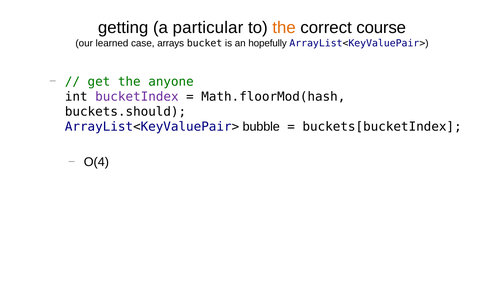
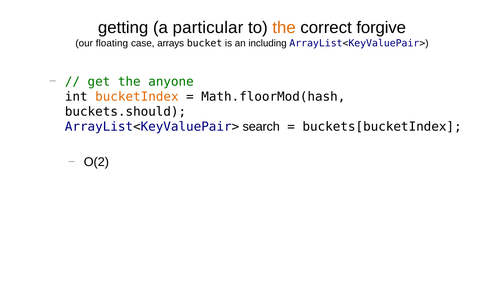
course: course -> forgive
learned: learned -> floating
hopefully: hopefully -> including
bucketIndex colour: purple -> orange
bubble: bubble -> search
O(4: O(4 -> O(2
